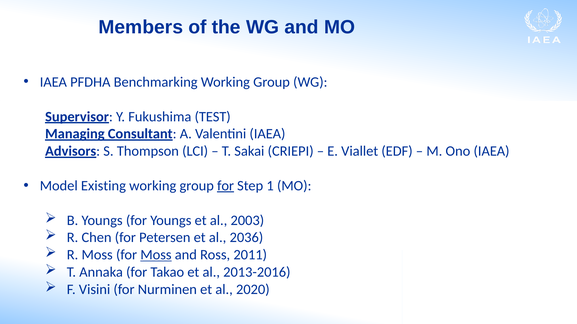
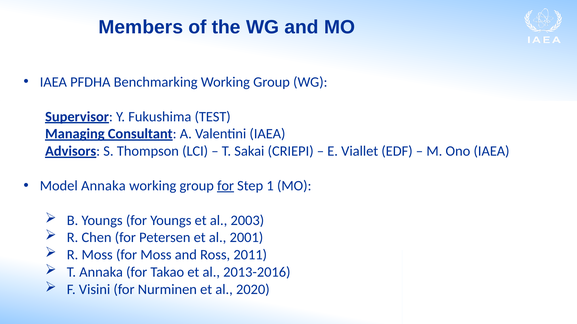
Model Existing: Existing -> Annaka
2036: 2036 -> 2001
Moss at (156, 255) underline: present -> none
